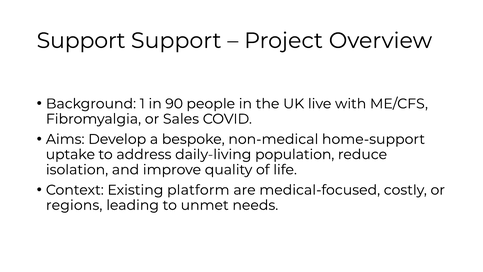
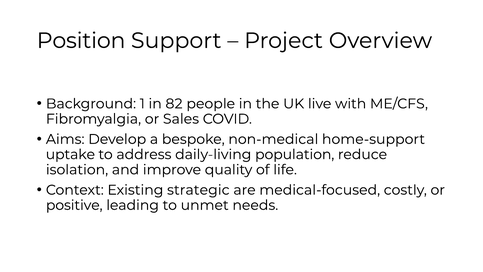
Support at (81, 41): Support -> Position
90: 90 -> 82
platform: platform -> strategic
regions: regions -> positive
